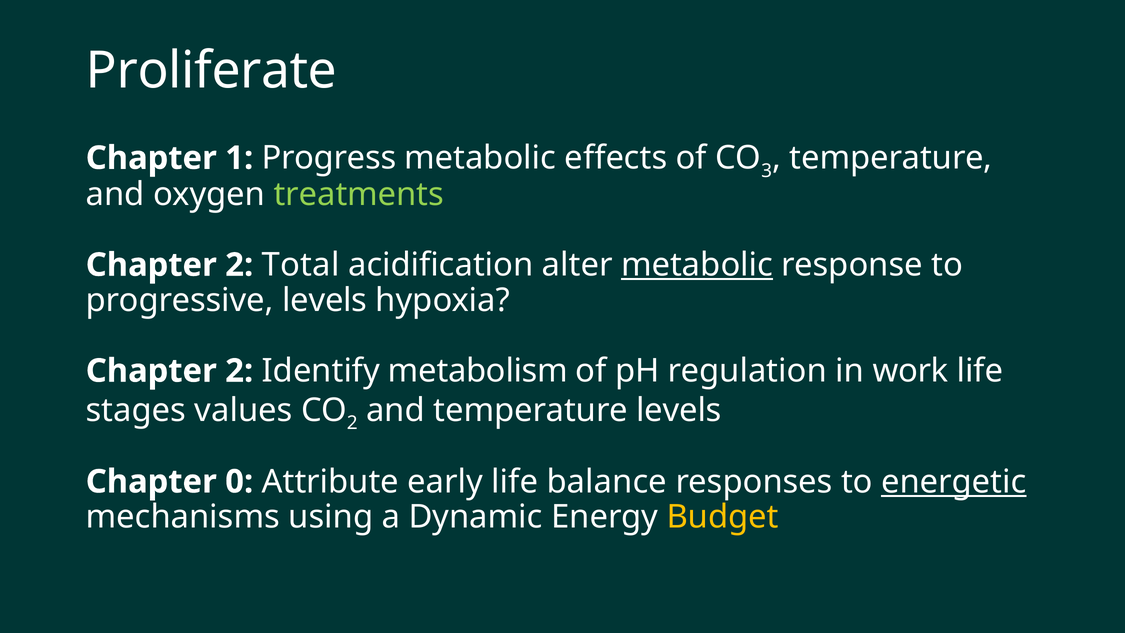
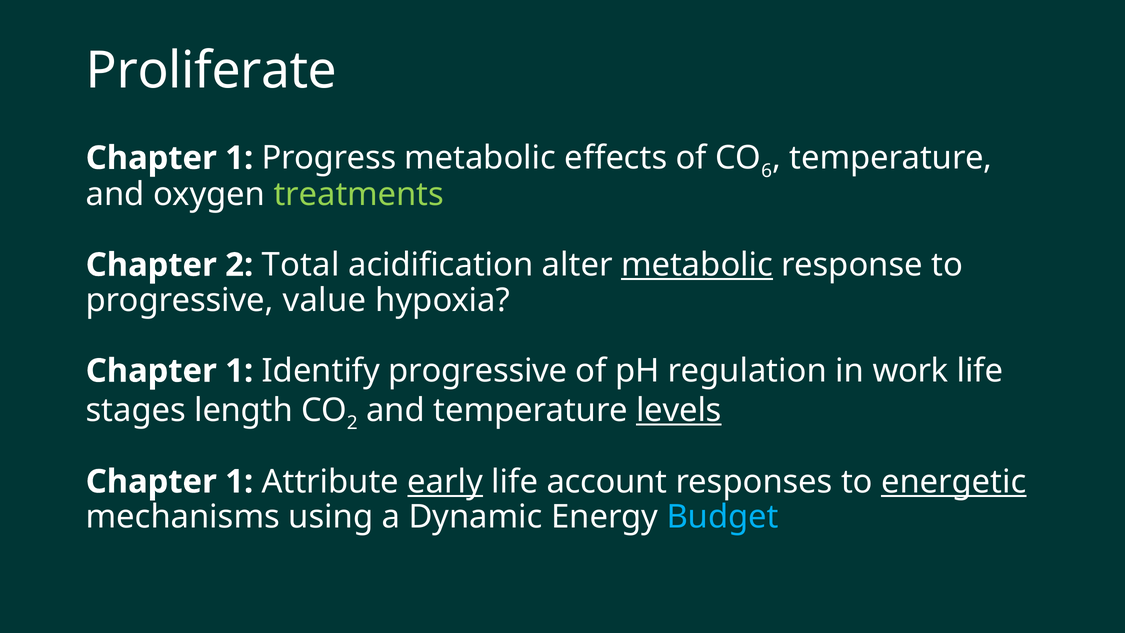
3: 3 -> 6
progressive levels: levels -> value
2 at (239, 371): 2 -> 1
Identify metabolism: metabolism -> progressive
values: values -> length
levels at (679, 410) underline: none -> present
0 at (239, 482): 0 -> 1
early underline: none -> present
balance: balance -> account
Budget colour: yellow -> light blue
